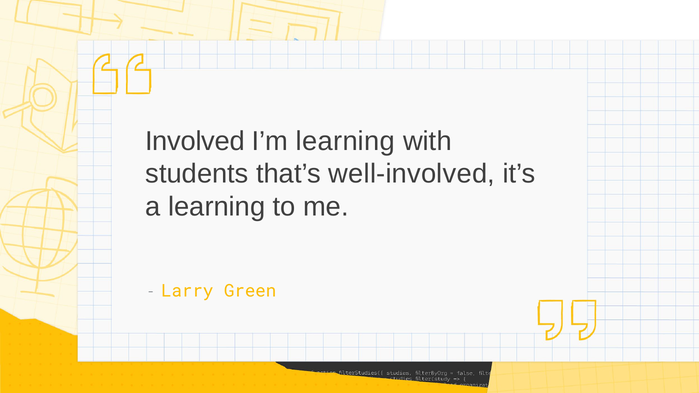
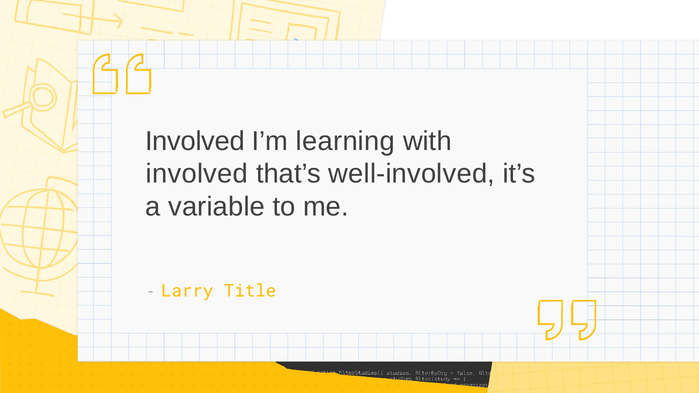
students at (197, 174): students -> involved
a learning: learning -> variable
Green: Green -> Title
